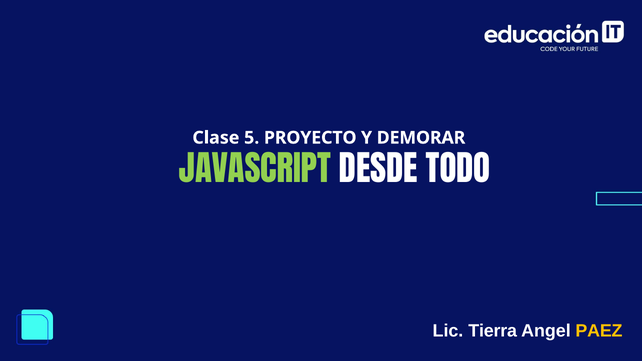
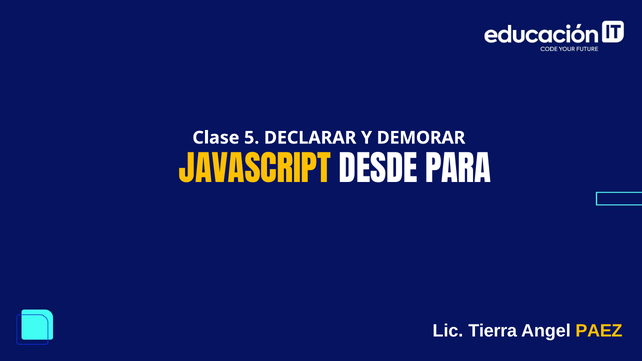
PROYECTO: PROYECTO -> DECLARAR
JAVASCRIPT colour: light green -> yellow
TODO: TODO -> PARA
